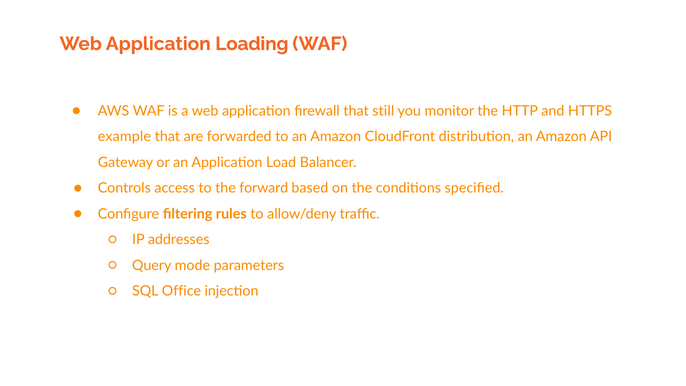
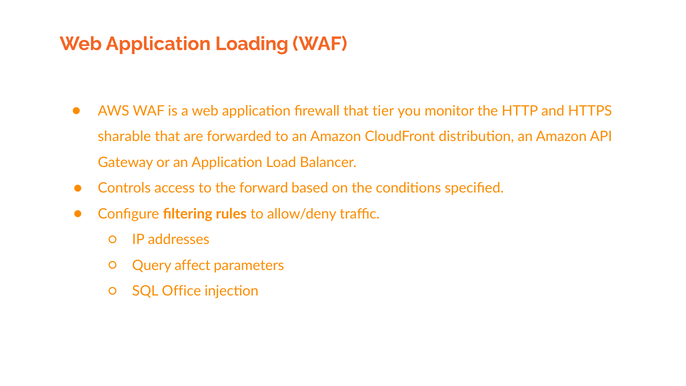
still: still -> tier
example: example -> sharable
mode: mode -> affect
